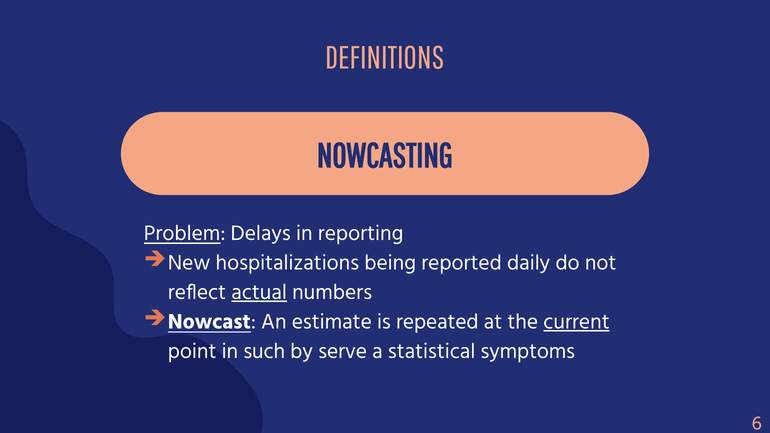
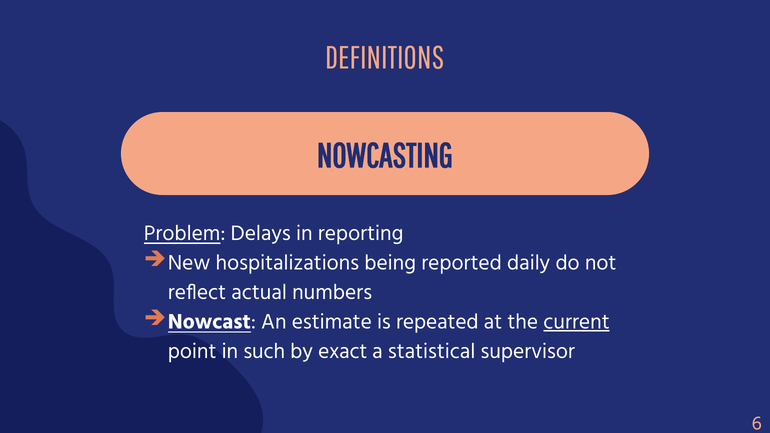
actual underline: present -> none
serve: serve -> exact
symptoms: symptoms -> supervisor
